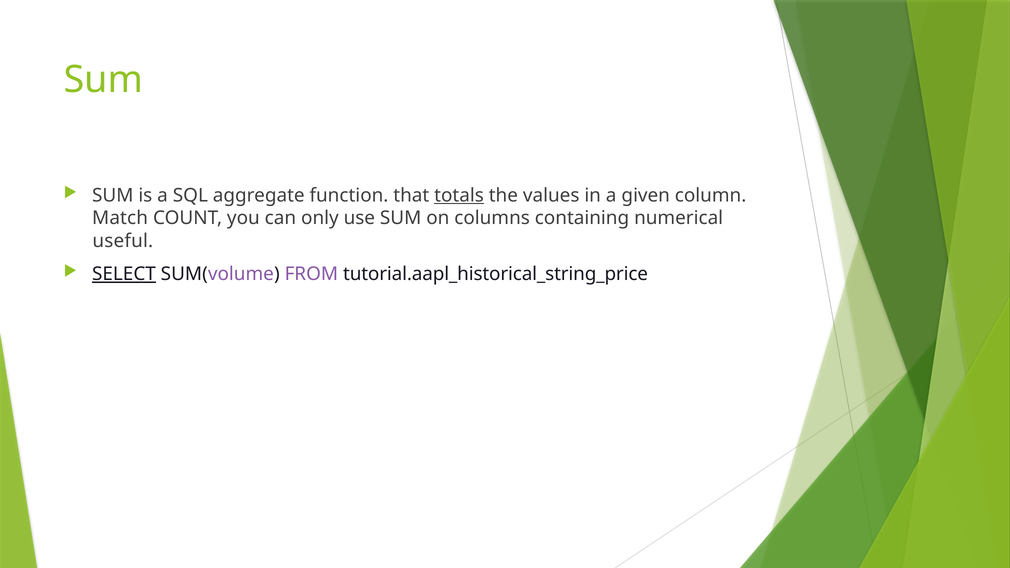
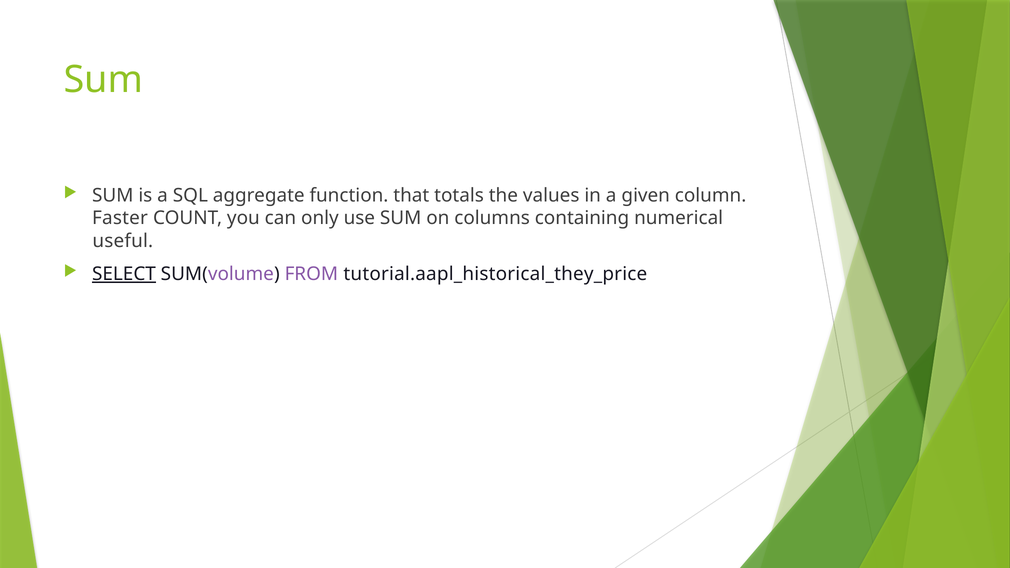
totals underline: present -> none
Match: Match -> Faster
tutorial.aapl_historical_string_price: tutorial.aapl_historical_string_price -> tutorial.aapl_historical_they_price
